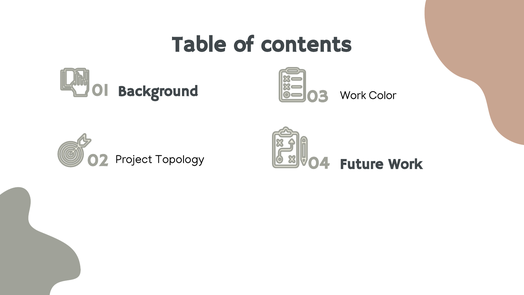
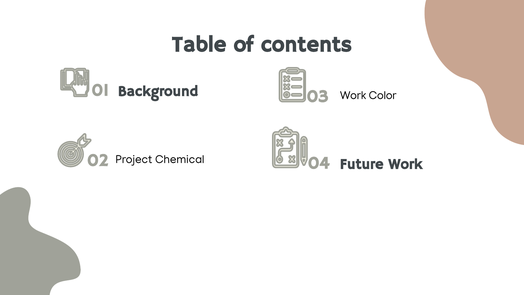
Topology: Topology -> Chemical
